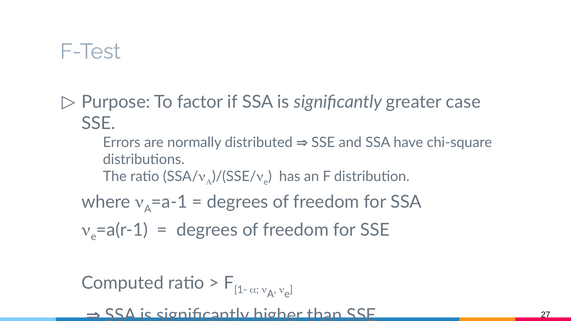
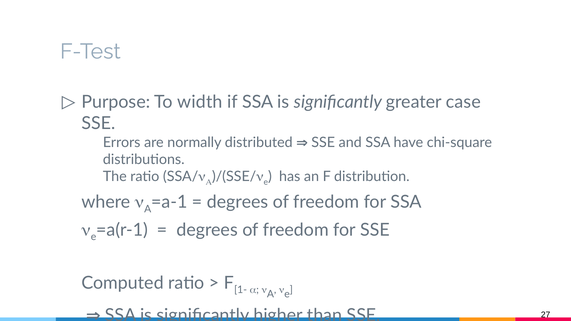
factor: factor -> width
